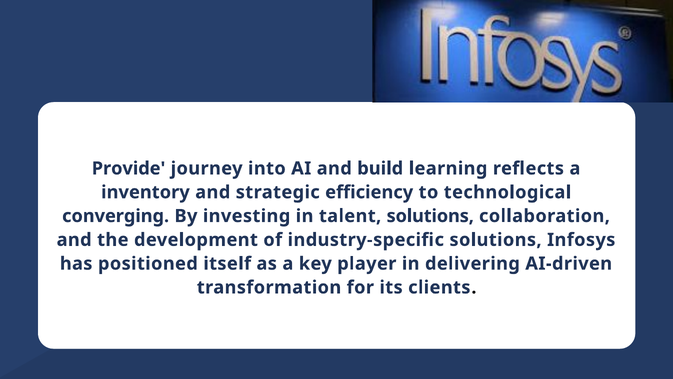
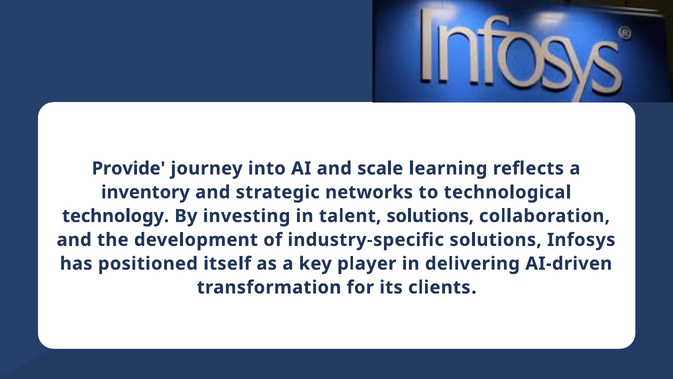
build: build -> scale
efficiency: efficiency -> networks
converging: converging -> technology
